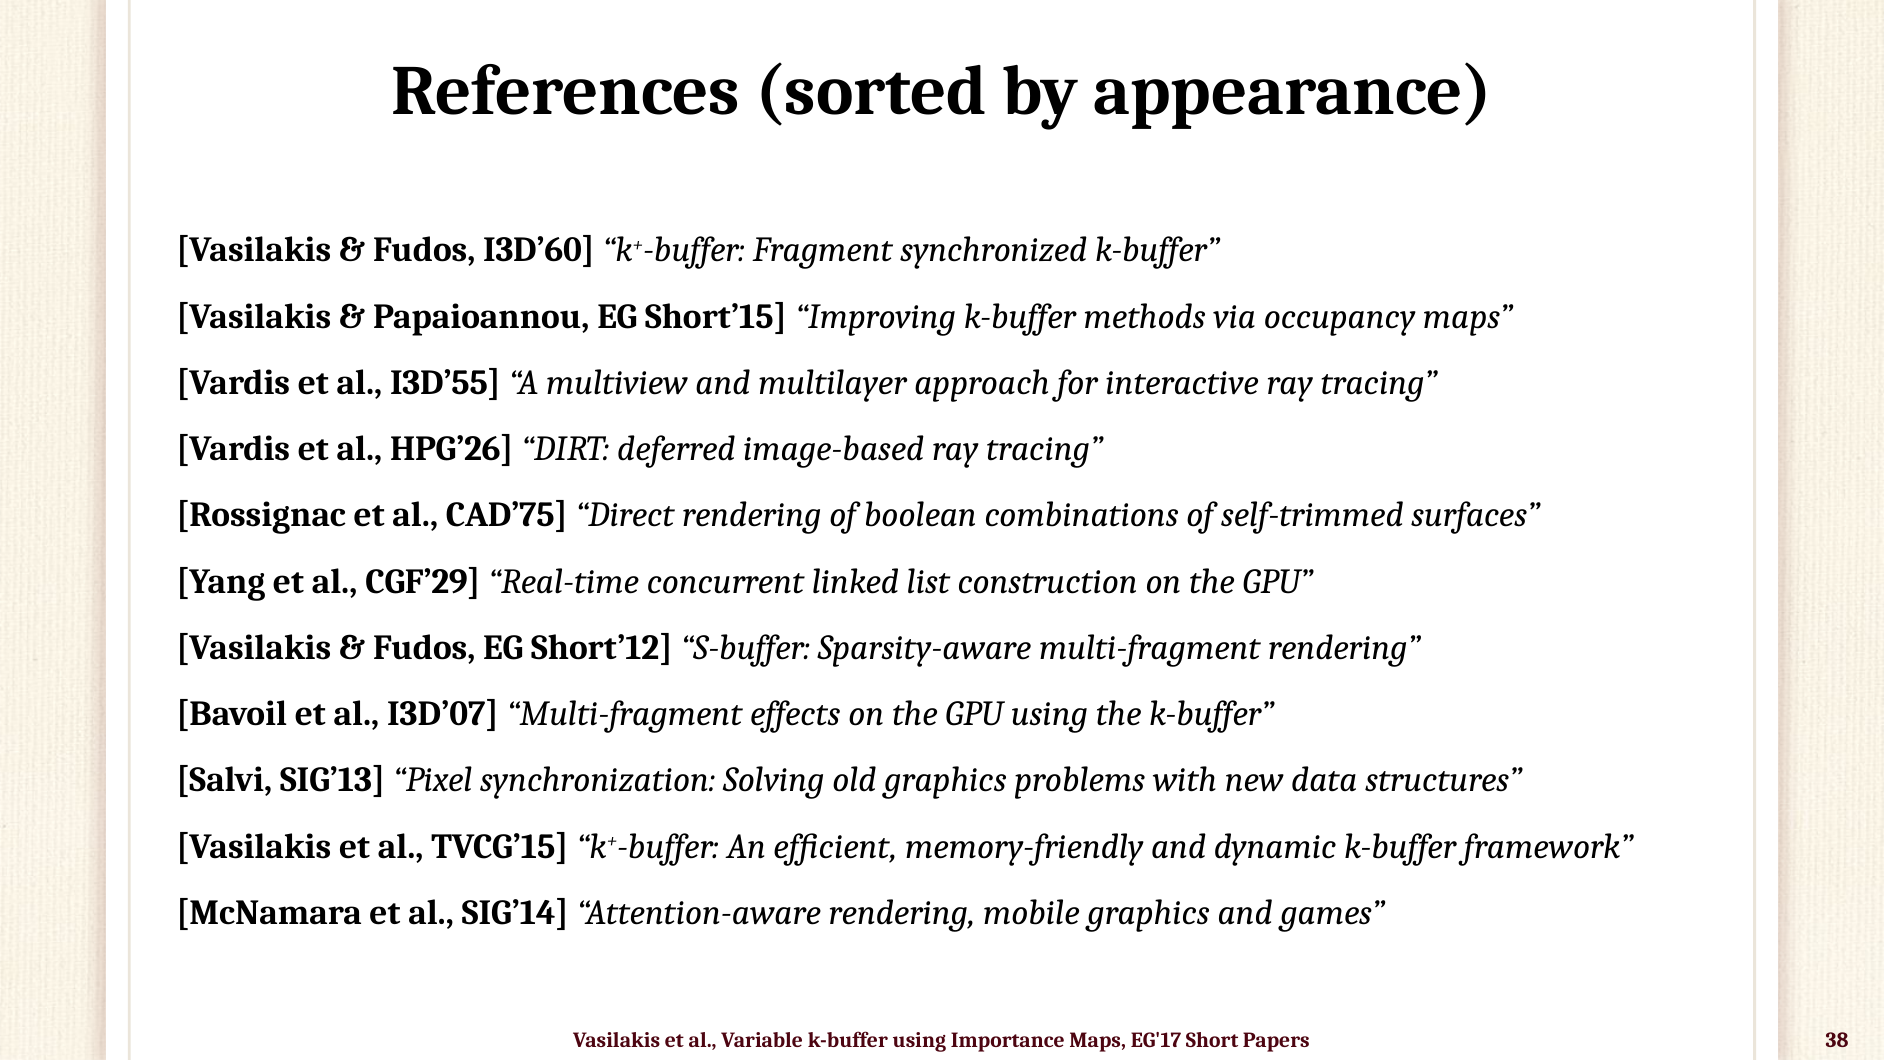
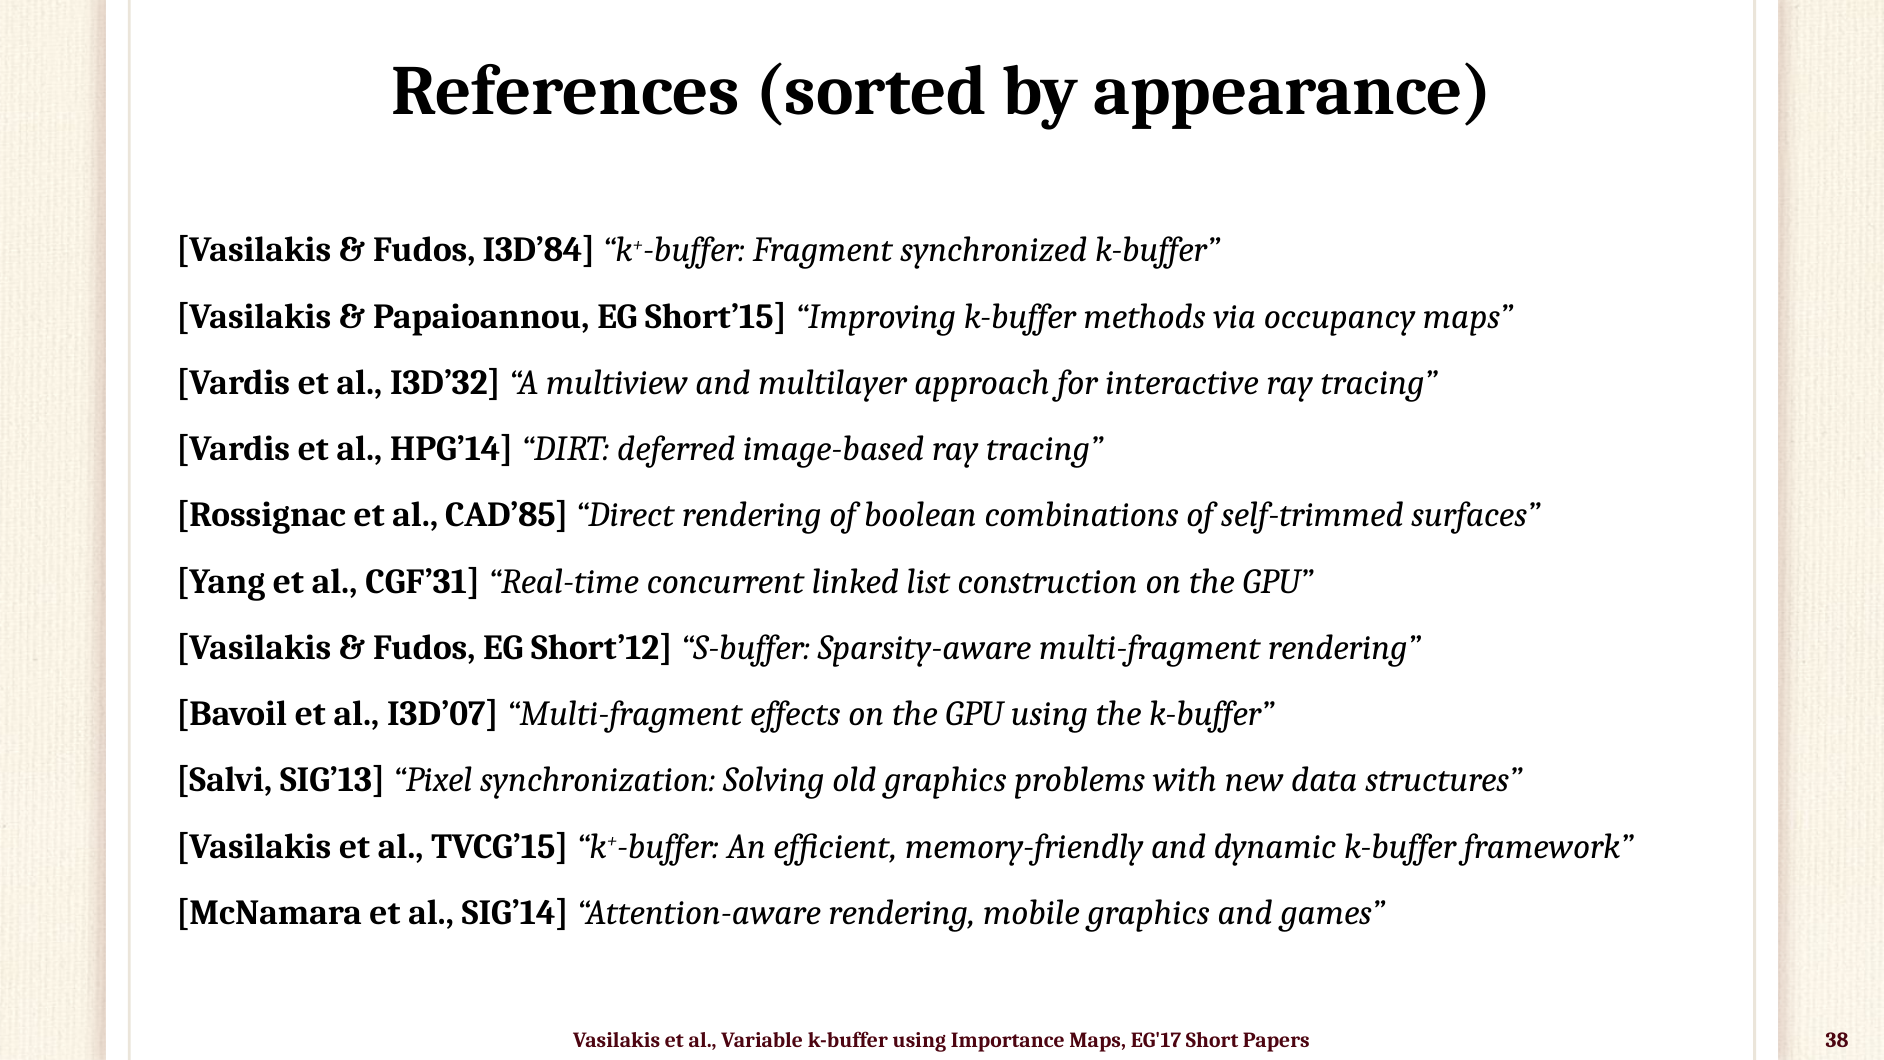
I3D’60: I3D’60 -> I3D’84
I3D’55: I3D’55 -> I3D’32
HPG’26: HPG’26 -> HPG’14
CAD’75: CAD’75 -> CAD’85
CGF’29: CGF’29 -> CGF’31
